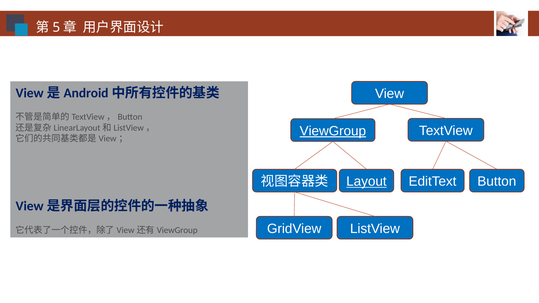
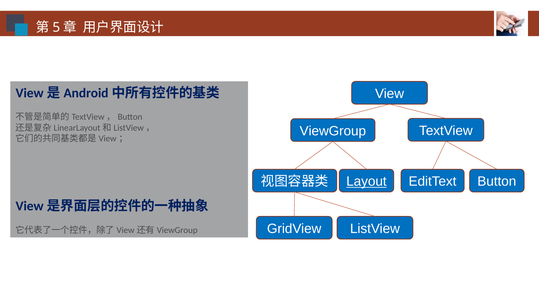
ViewGroup underline: present -> none
